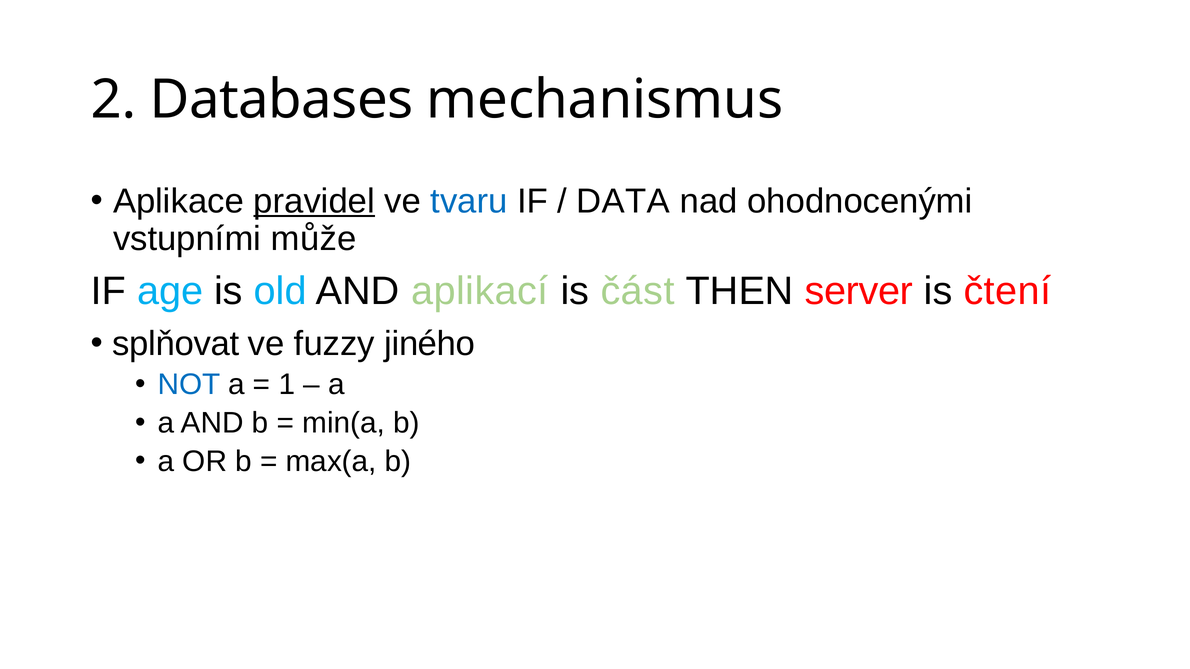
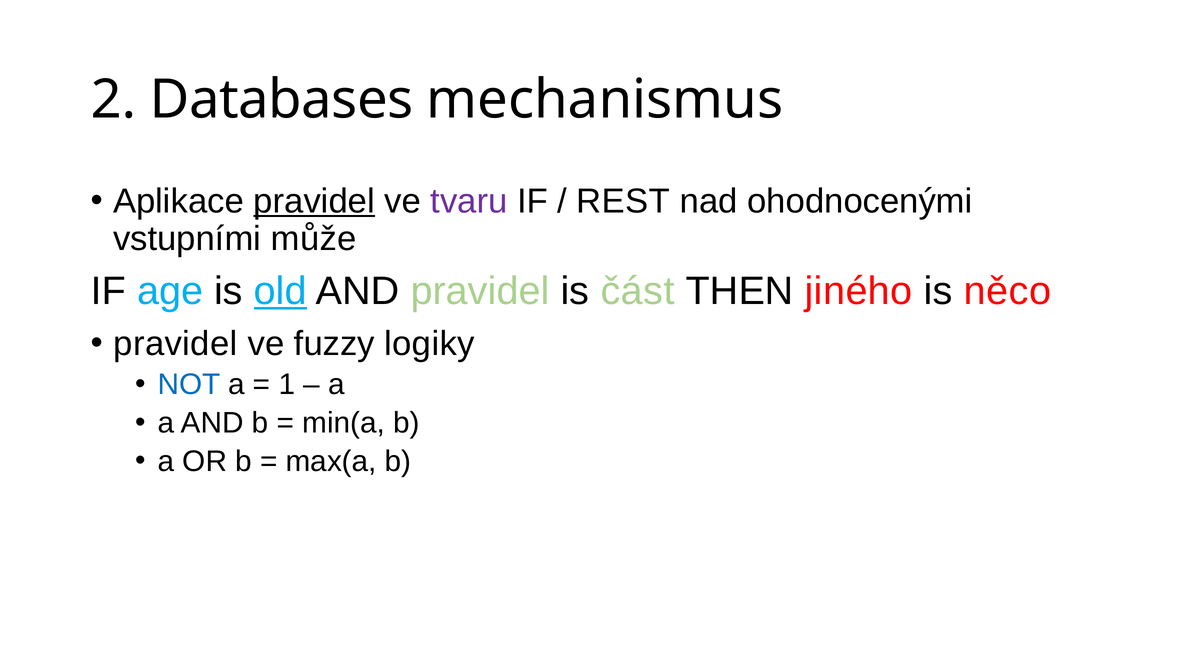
tvaru colour: blue -> purple
DATA: DATA -> REST
old underline: none -> present
AND aplikací: aplikací -> pravidel
server: server -> jiného
čtení: čtení -> něco
splňovat at (176, 344): splňovat -> pravidel
jiného: jiného -> logiky
